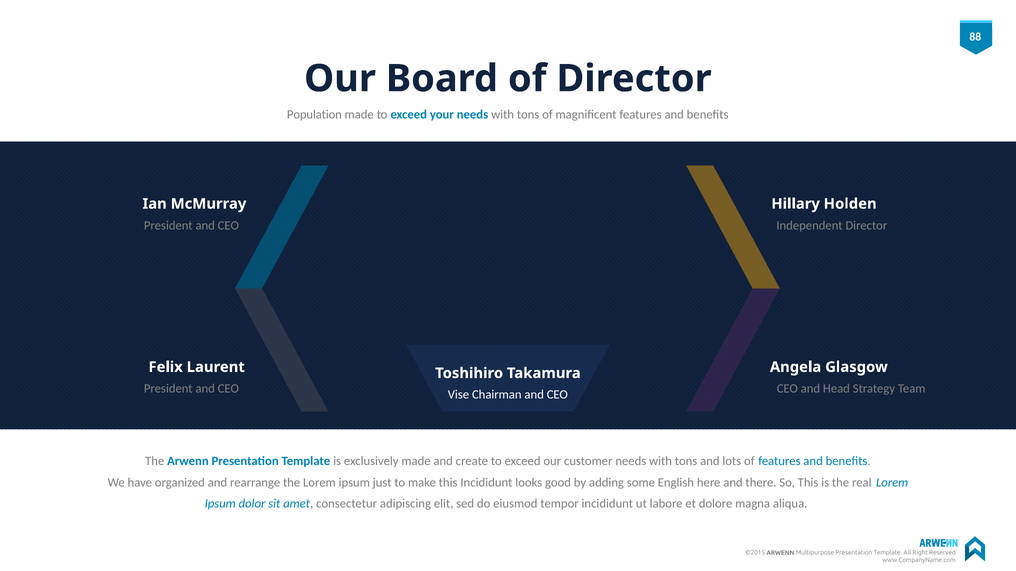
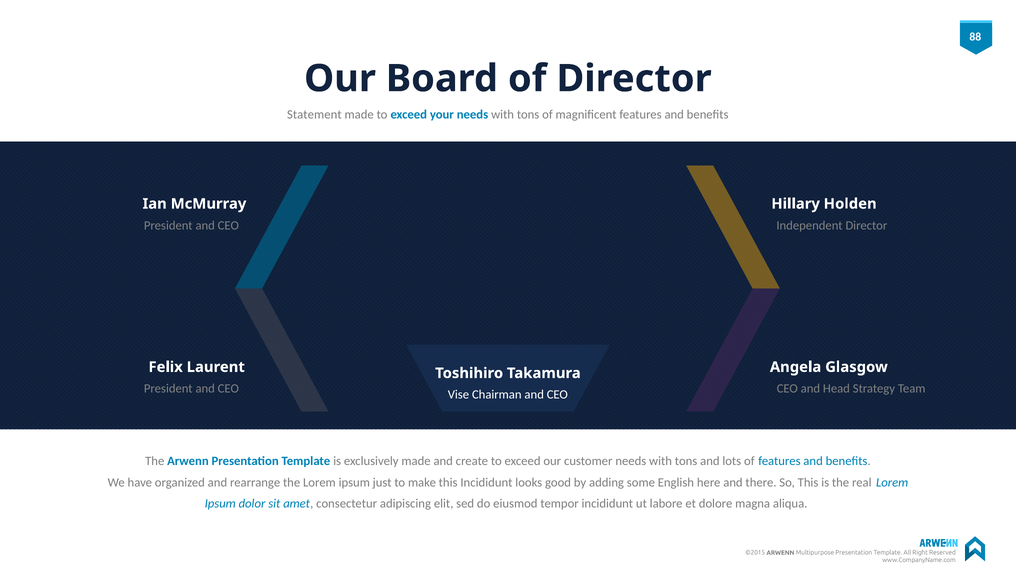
Population: Population -> Statement
